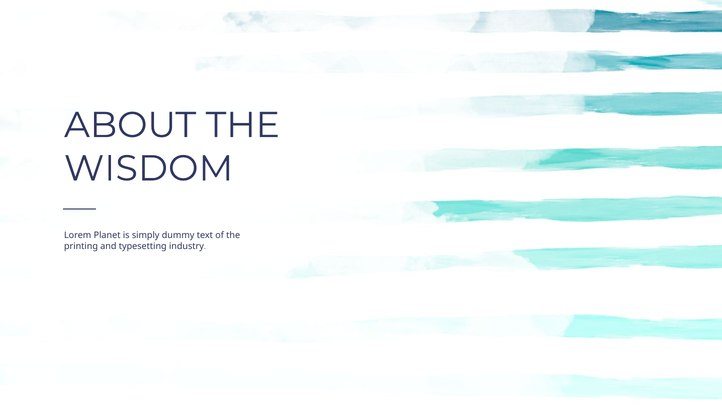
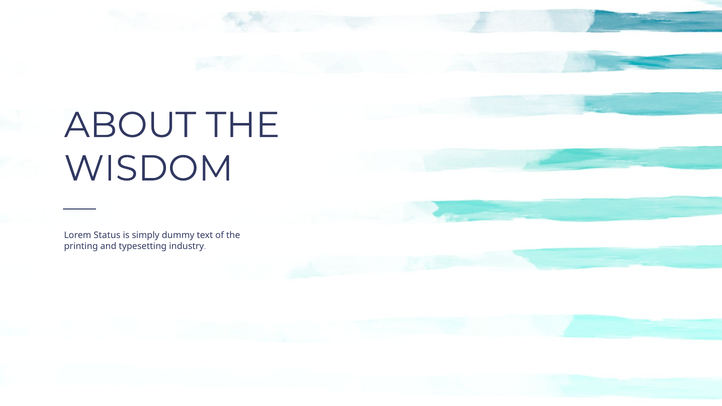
Planet: Planet -> Status
